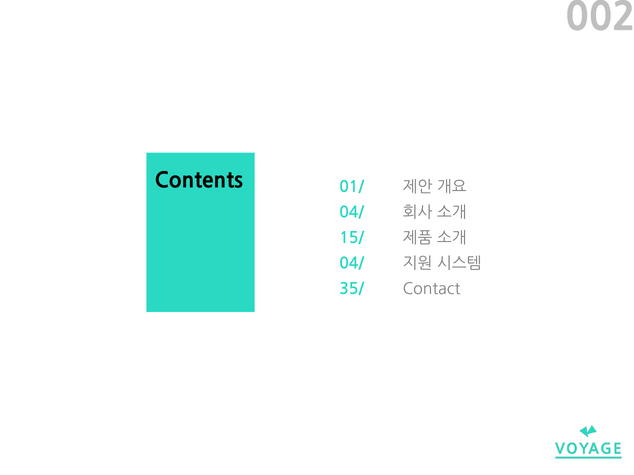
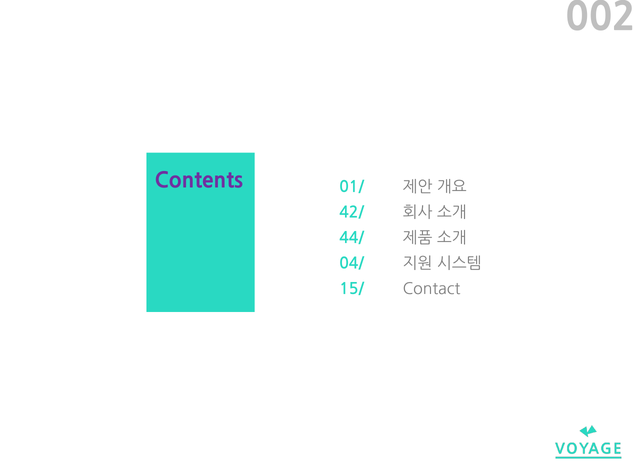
Contents colour: black -> purple
04/ at (352, 213): 04/ -> 42/
15/: 15/ -> 44/
35/: 35/ -> 15/
